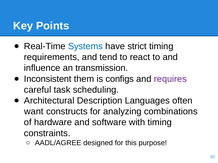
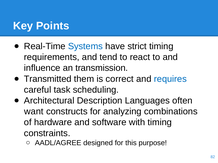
Inconsistent: Inconsistent -> Transmitted
configs: configs -> correct
requires colour: purple -> blue
